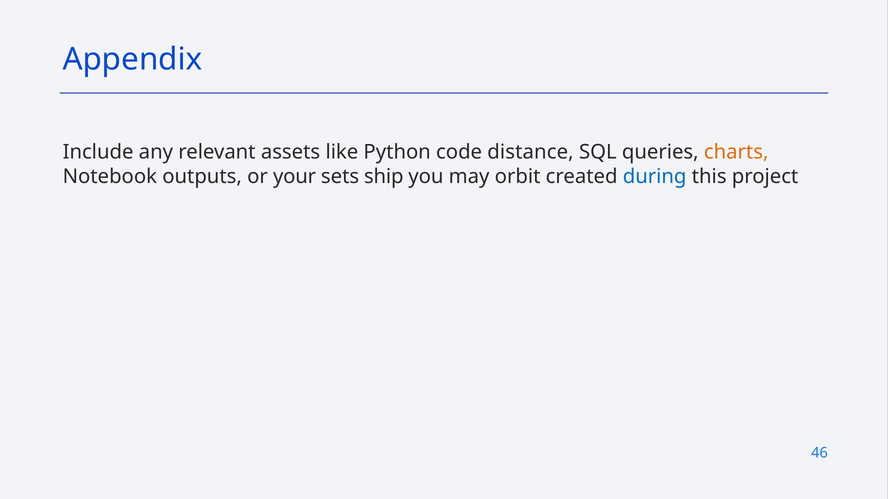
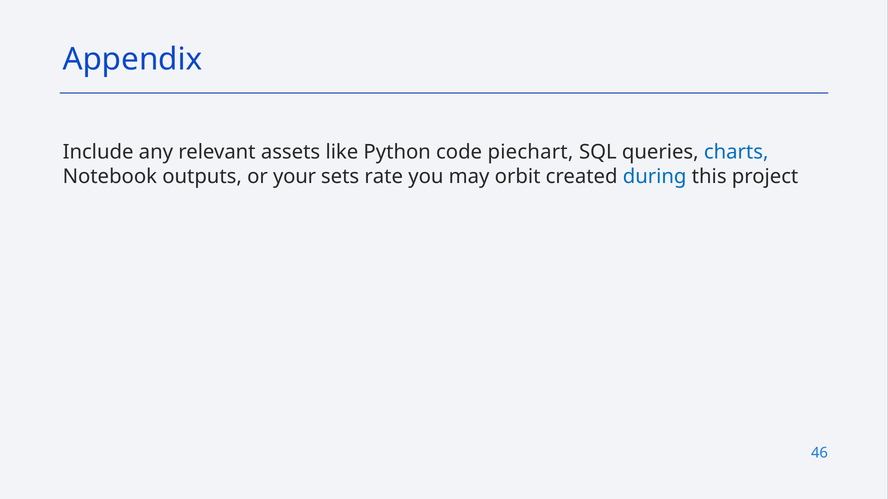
distance: distance -> piechart
charts colour: orange -> blue
ship: ship -> rate
